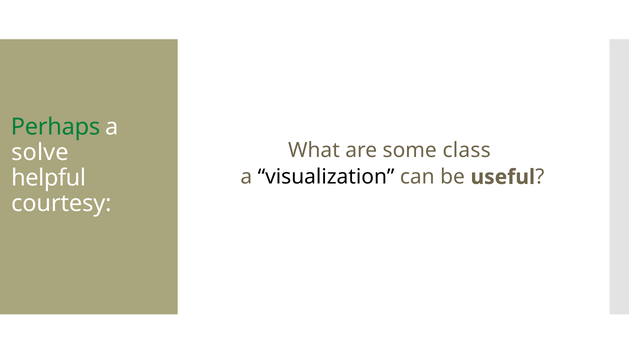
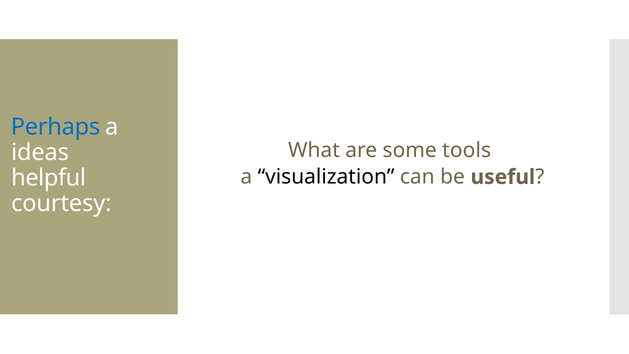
Perhaps colour: green -> blue
class: class -> tools
solve: solve -> ideas
